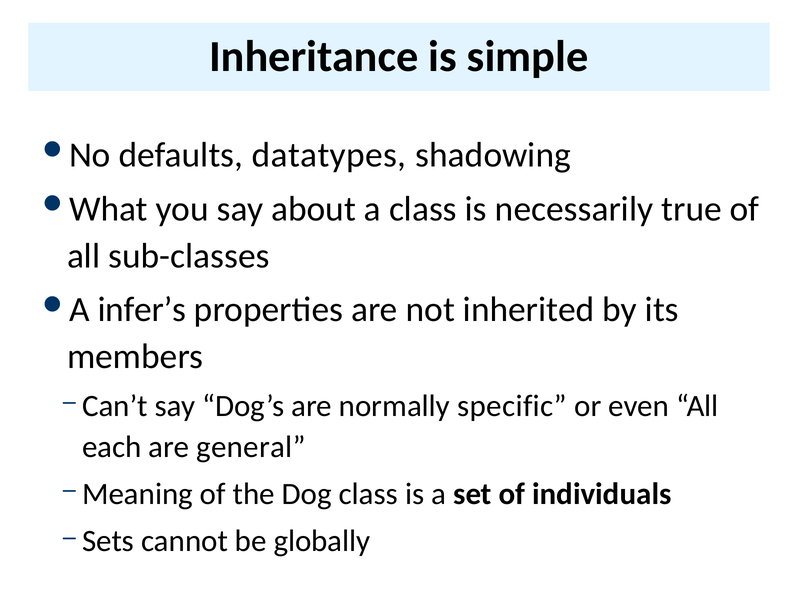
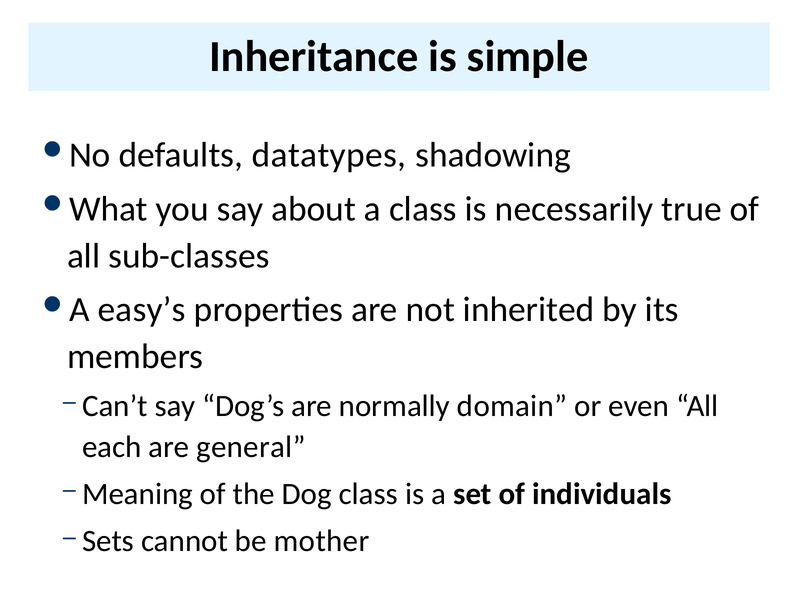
infer’s: infer’s -> easy’s
specific: specific -> domain
globally: globally -> mother
